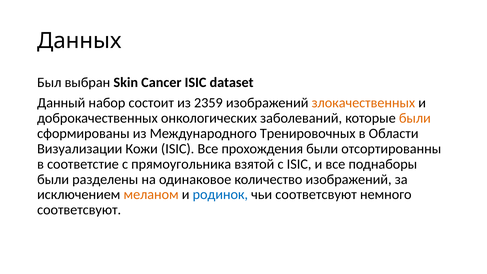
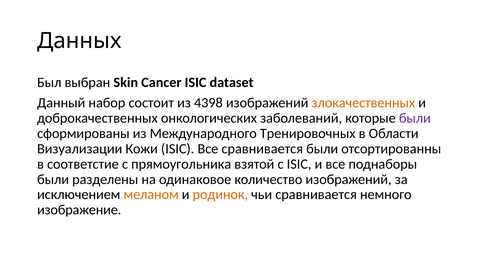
2359: 2359 -> 4398
были at (415, 118) colour: orange -> purple
Все прохождения: прохождения -> сравнивается
родинок colour: blue -> orange
чьи соответсвуют: соответсвуют -> сравнивается
соответсвуют at (79, 210): соответсвуют -> изображение
